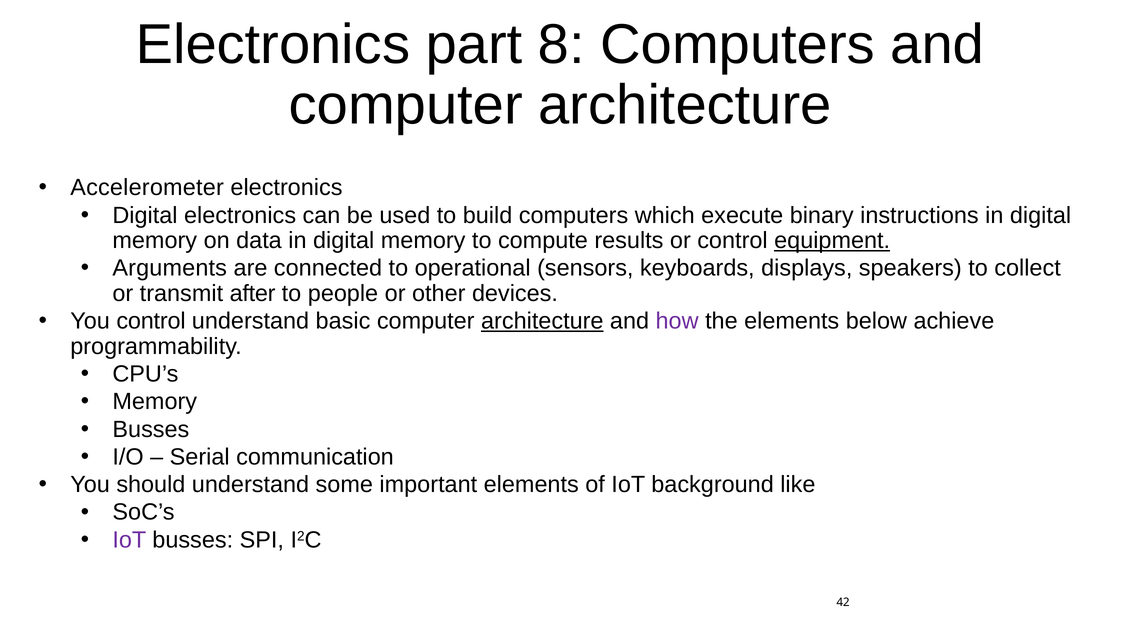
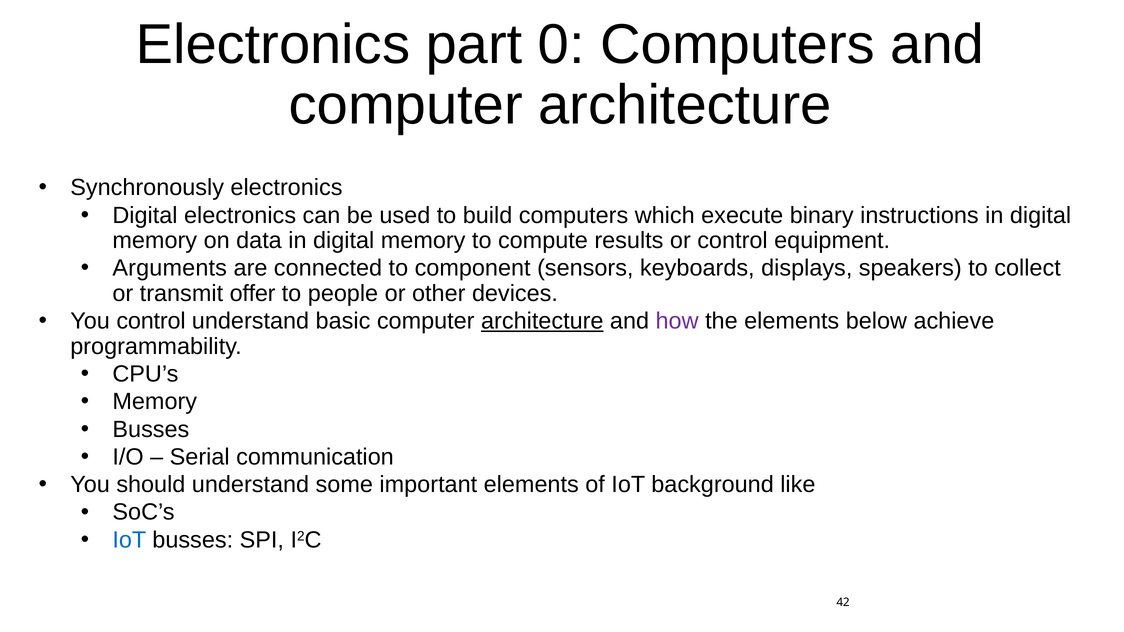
8: 8 -> 0
Accelerometer: Accelerometer -> Synchronously
equipment underline: present -> none
operational: operational -> component
after: after -> offer
IoT at (129, 540) colour: purple -> blue
